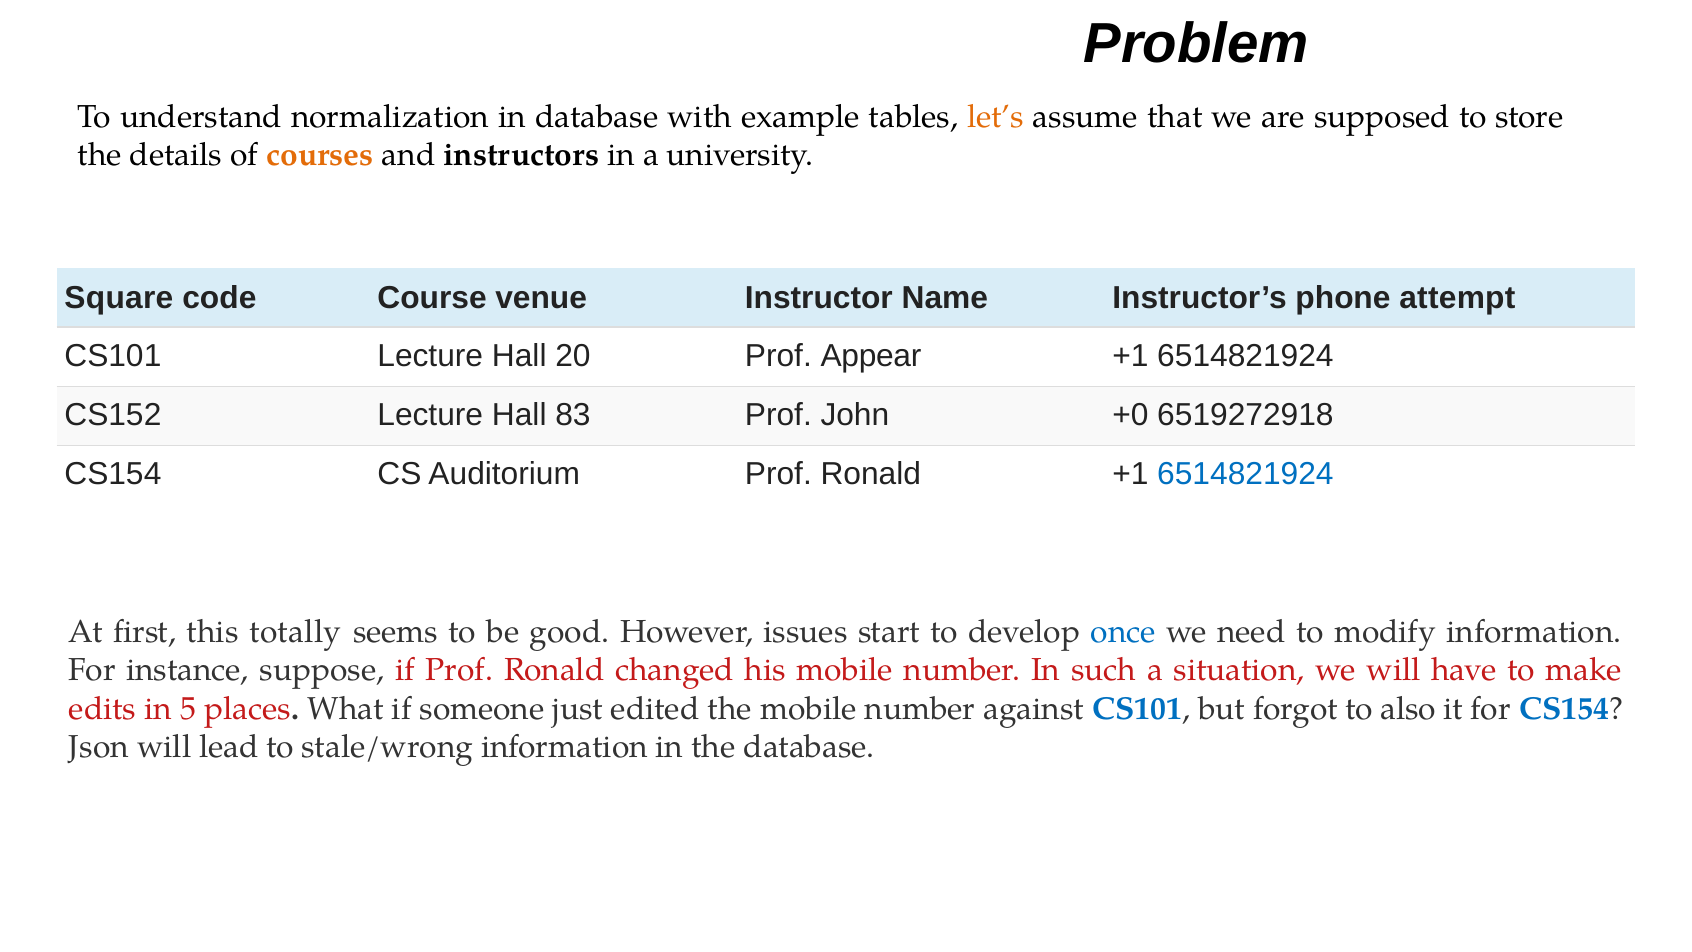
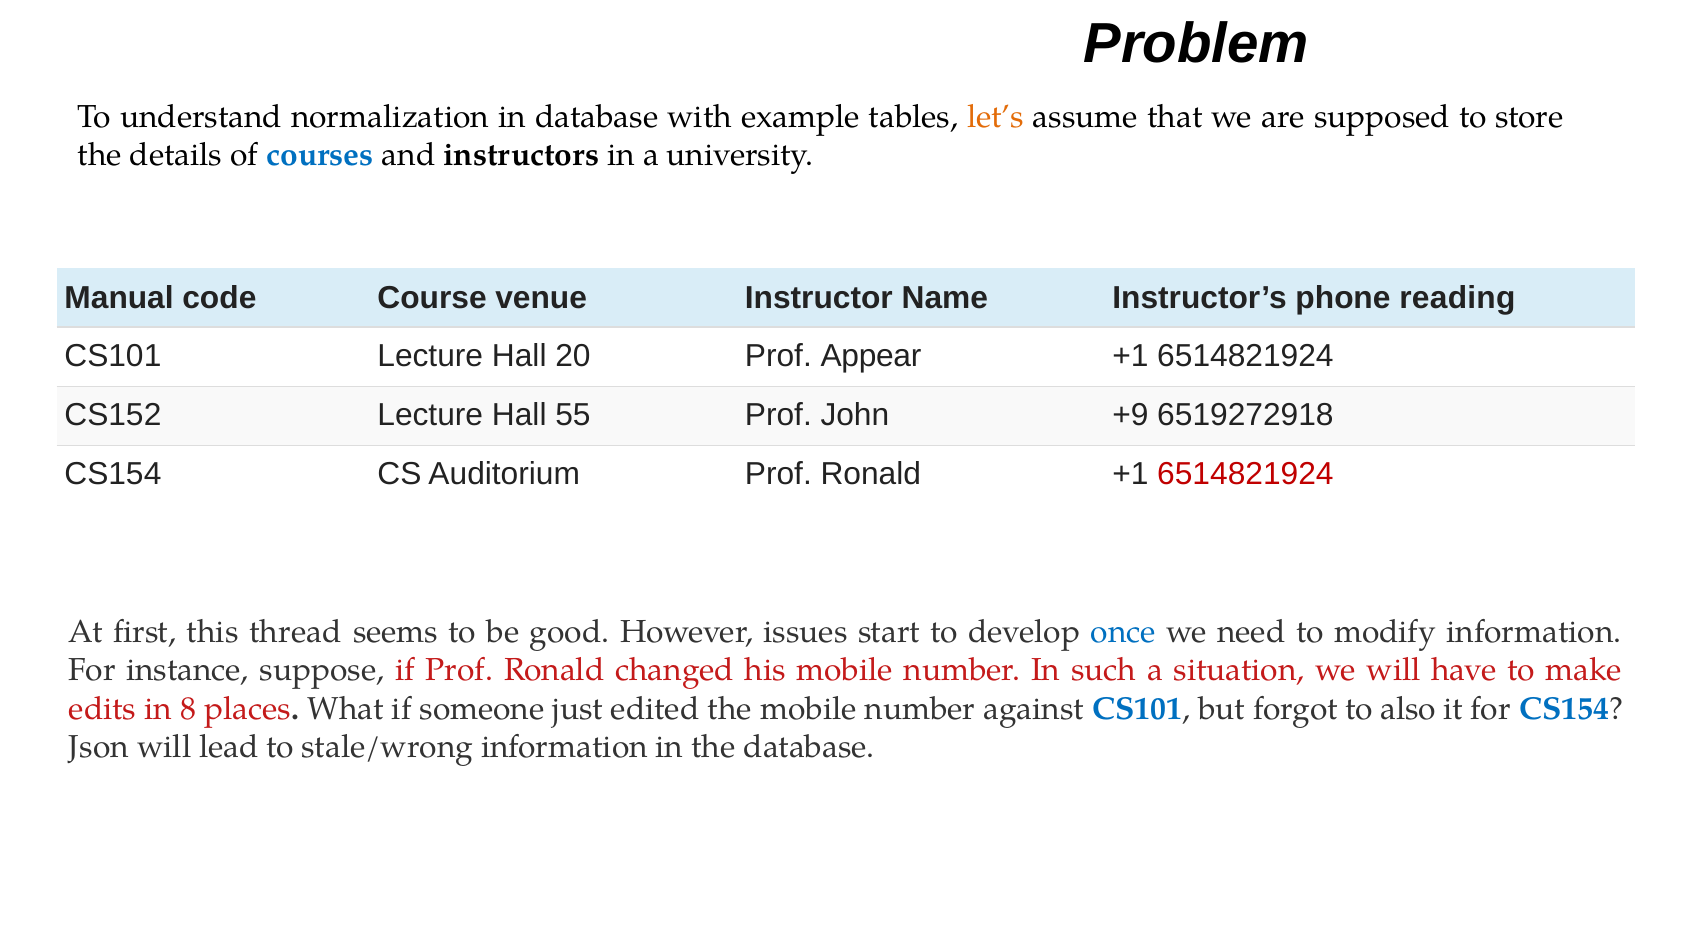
courses colour: orange -> blue
Square: Square -> Manual
attempt: attempt -> reading
83: 83 -> 55
+0: +0 -> +9
6514821924 at (1245, 474) colour: blue -> red
totally: totally -> thread
5: 5 -> 8
